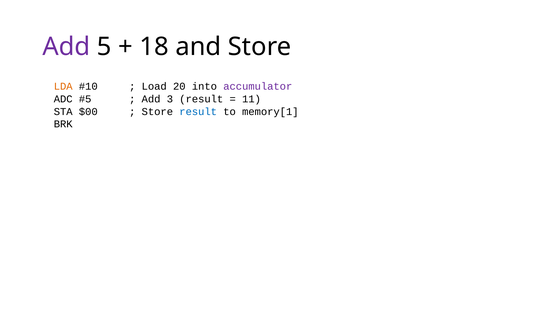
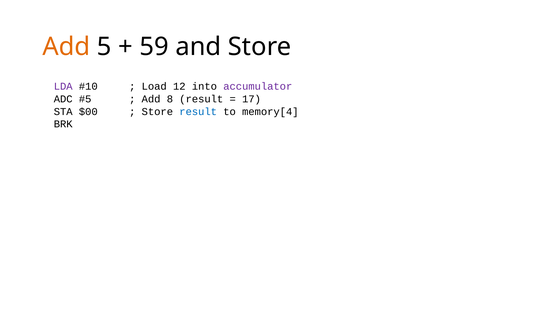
Add at (66, 47) colour: purple -> orange
18: 18 -> 59
LDA colour: orange -> purple
20: 20 -> 12
3: 3 -> 8
11: 11 -> 17
memory[1: memory[1 -> memory[4
